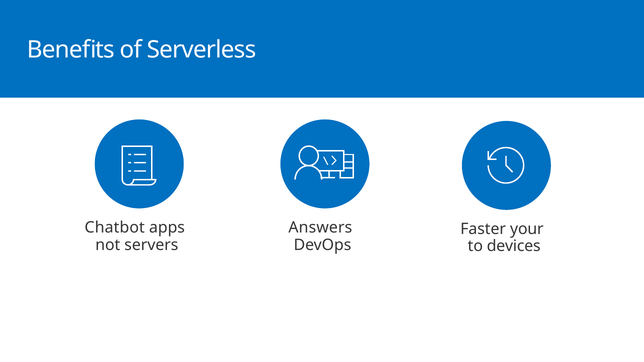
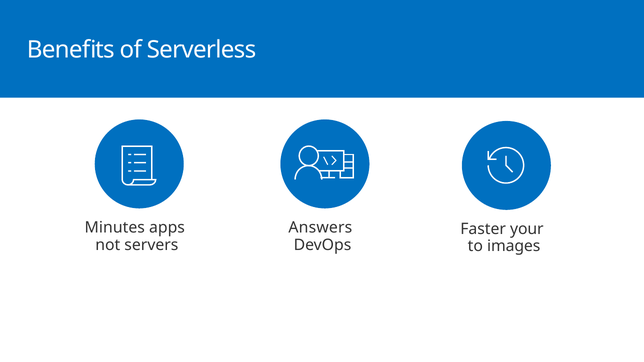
Chatbot: Chatbot -> Minutes
devices: devices -> images
